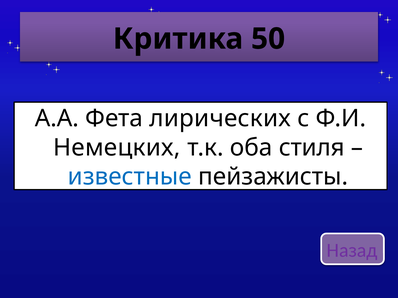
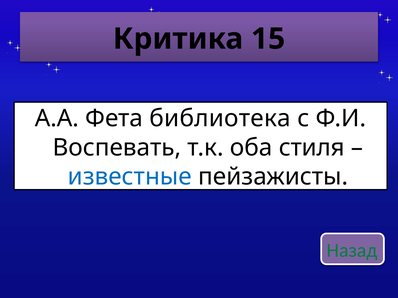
50: 50 -> 15
лирических: лирических -> библиотека
Немецких: Немецких -> Воспевать
Назад colour: purple -> green
